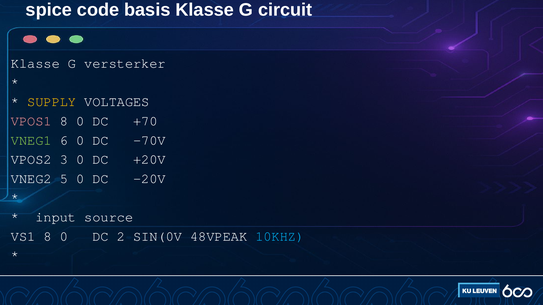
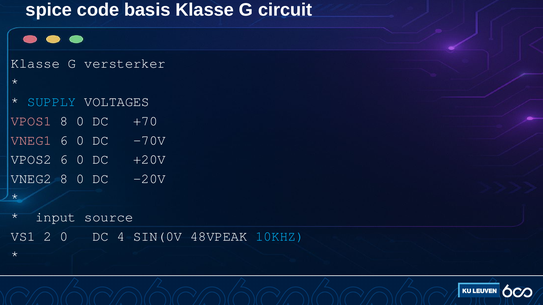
SUPPLY colour: yellow -> light blue
VNEG1 colour: light green -> pink
VPOS2 3: 3 -> 6
VNEG2 5: 5 -> 8
VS1 8: 8 -> 2
2: 2 -> 4
